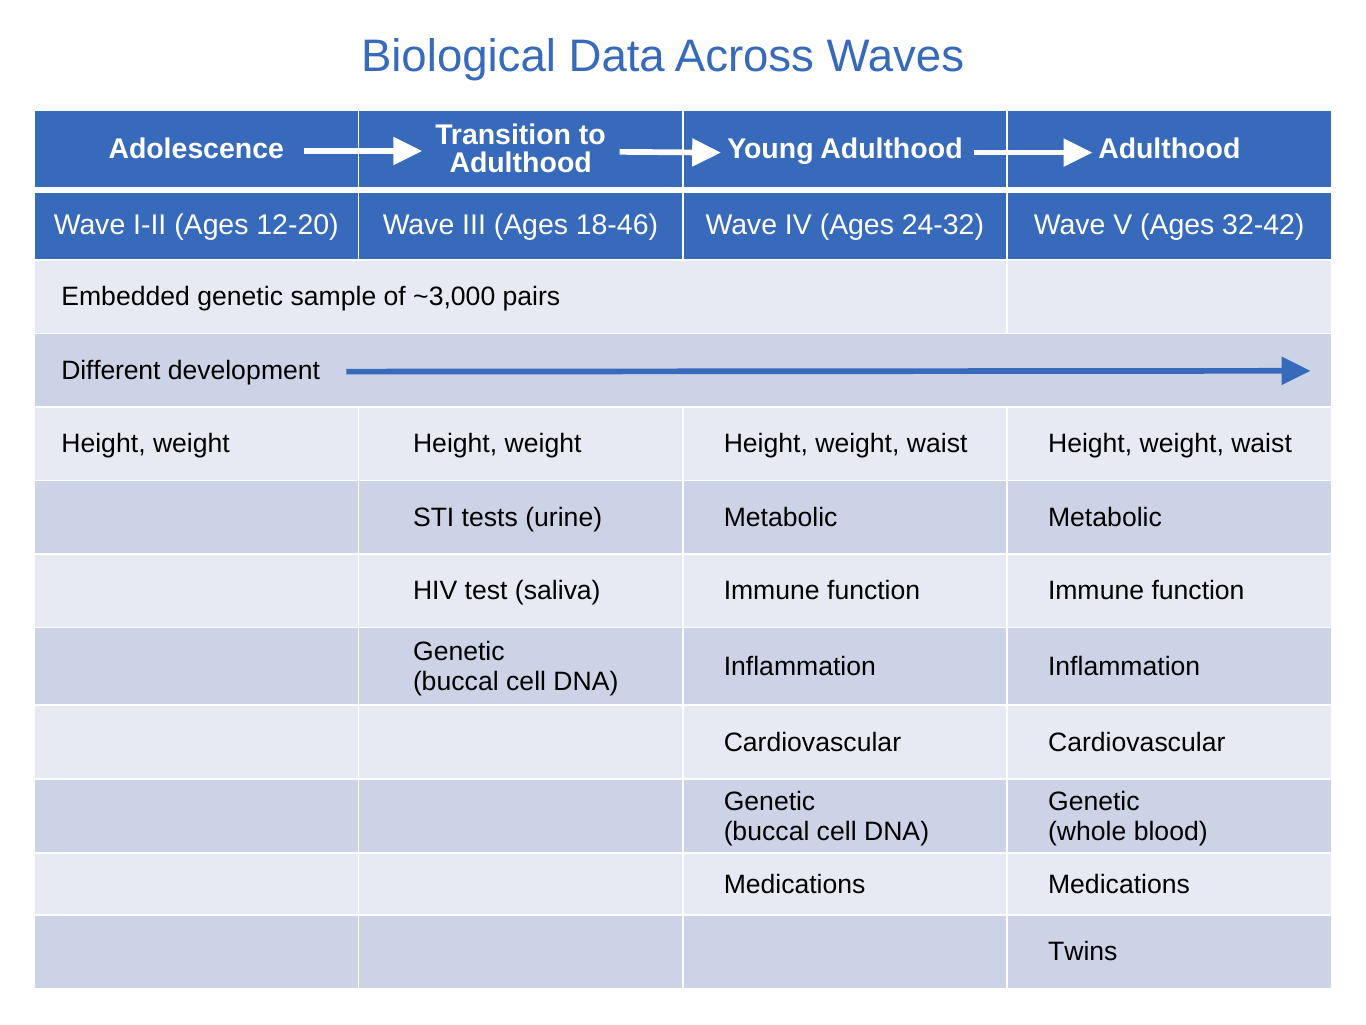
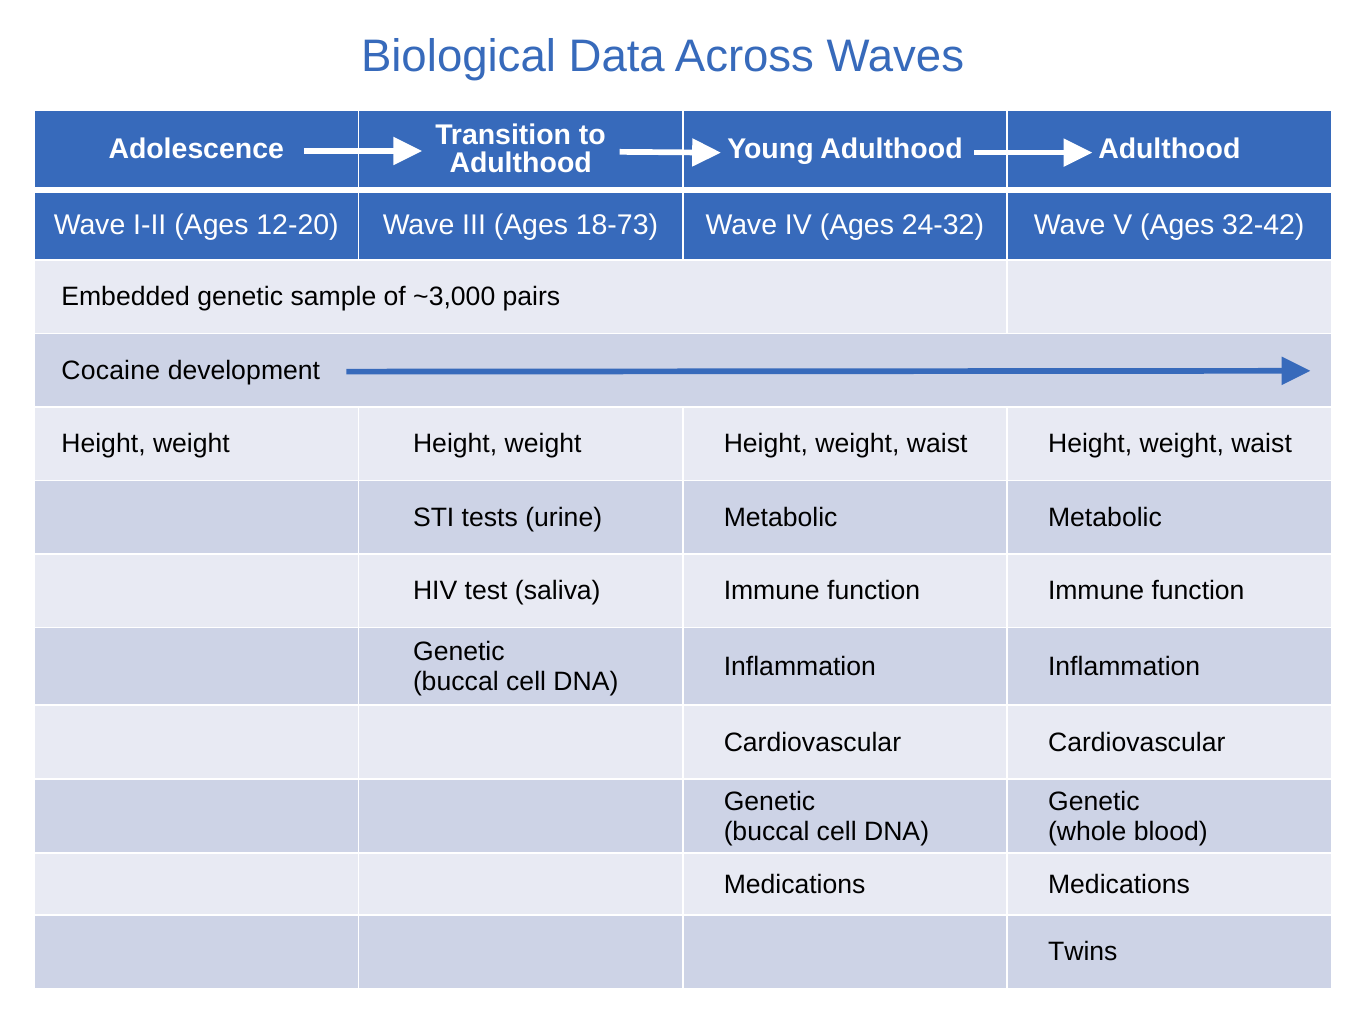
18-46: 18-46 -> 18-73
Different: Different -> Cocaine
